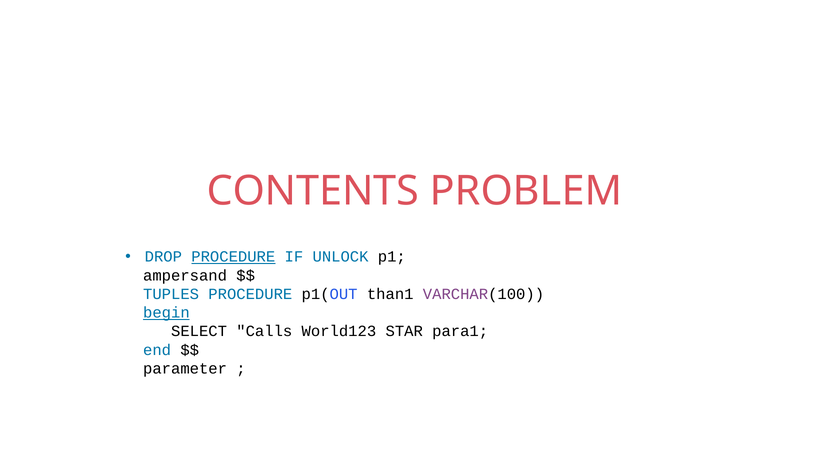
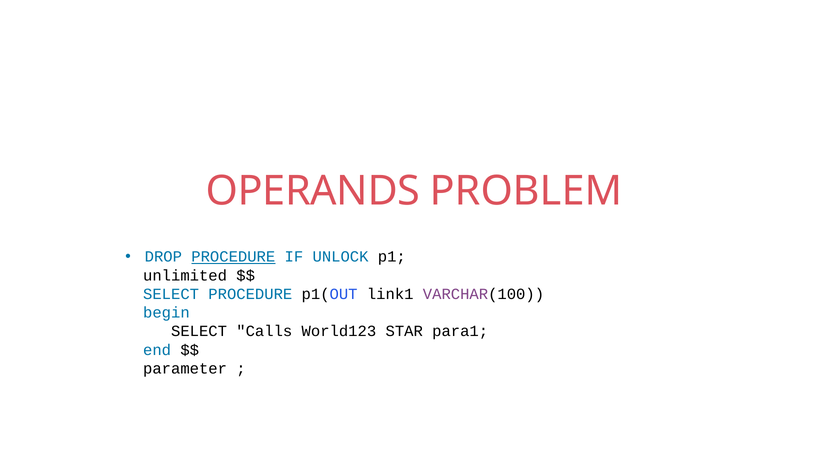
CONTENTS: CONTENTS -> OPERANDS
ampersand: ampersand -> unlimited
TUPLES at (171, 294): TUPLES -> SELECT
than1: than1 -> link1
begin underline: present -> none
